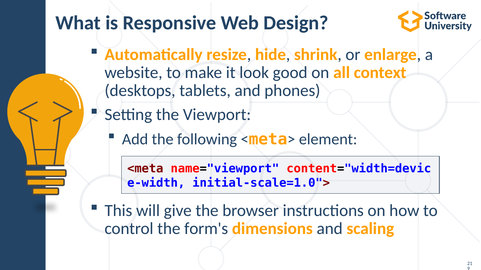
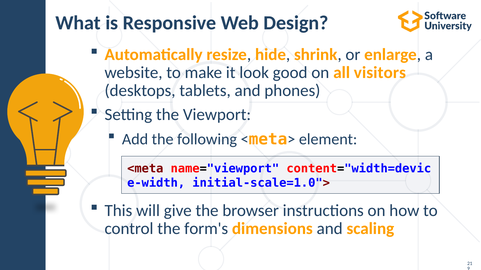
context: context -> visitors
